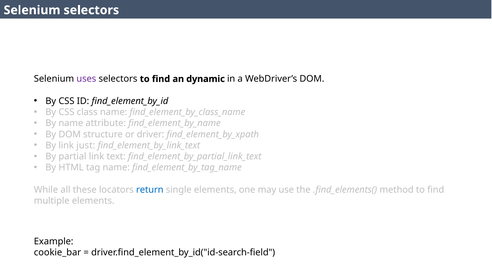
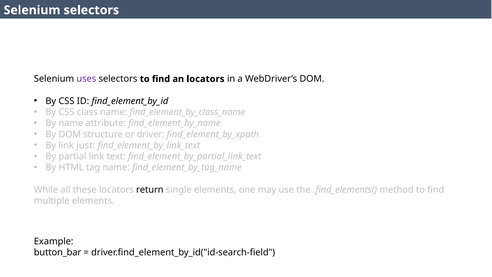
an dynamic: dynamic -> locators
return colour: blue -> black
cookie_bar: cookie_bar -> button_bar
